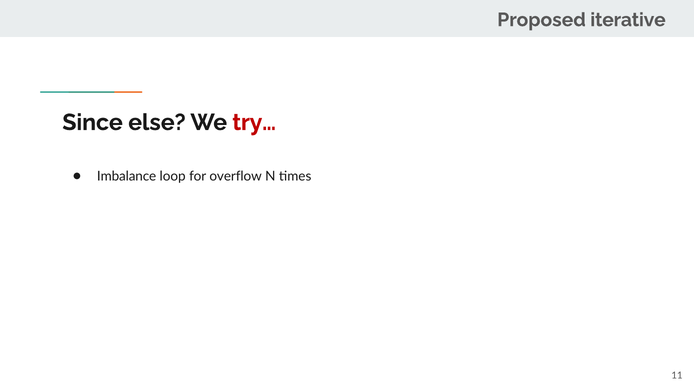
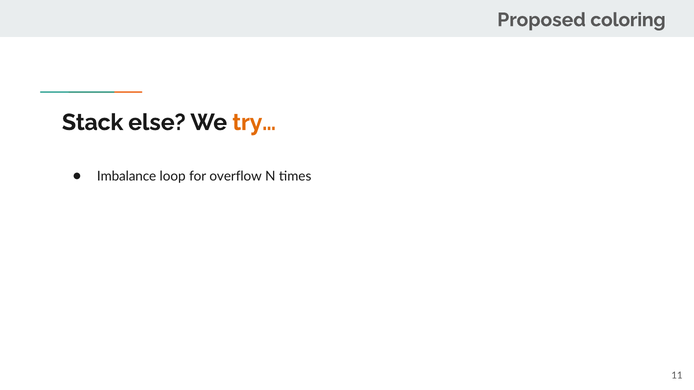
iterative: iterative -> coloring
Since: Since -> Stack
try… colour: red -> orange
